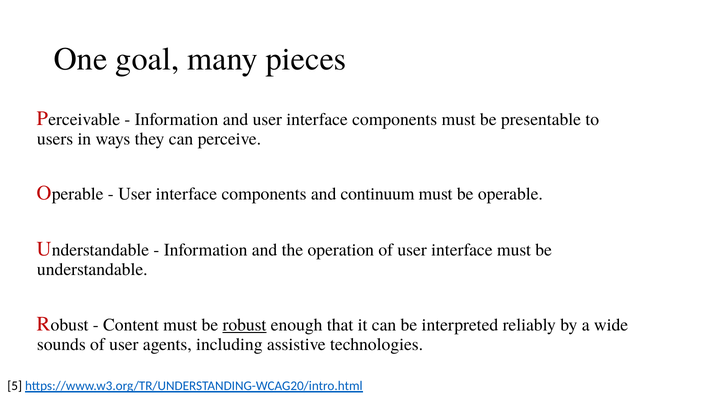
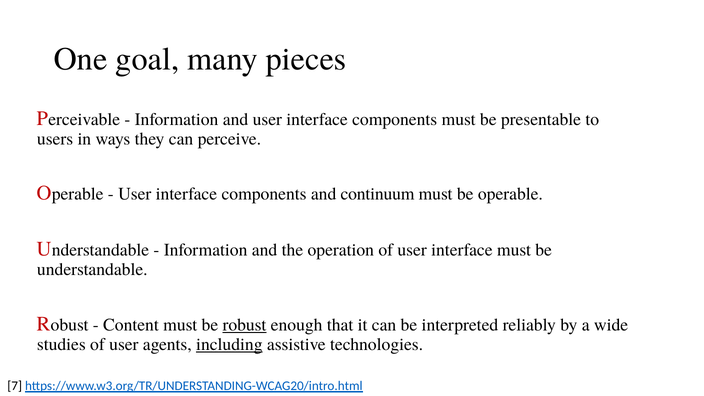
sounds: sounds -> studies
including underline: none -> present
5: 5 -> 7
